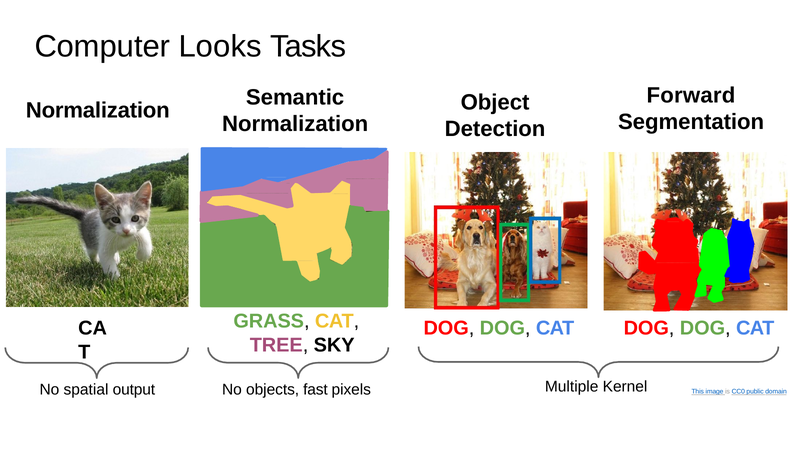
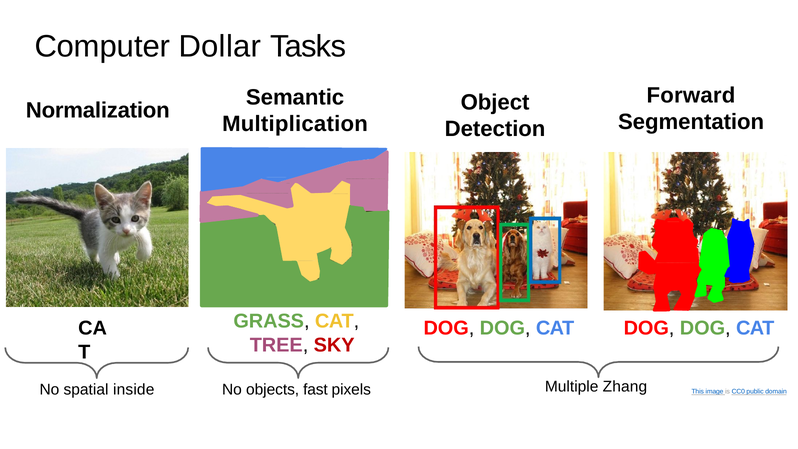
Looks: Looks -> Dollar
Normalization at (295, 124): Normalization -> Multiplication
SKY colour: black -> red
output: output -> inside
Kernel: Kernel -> Zhang
